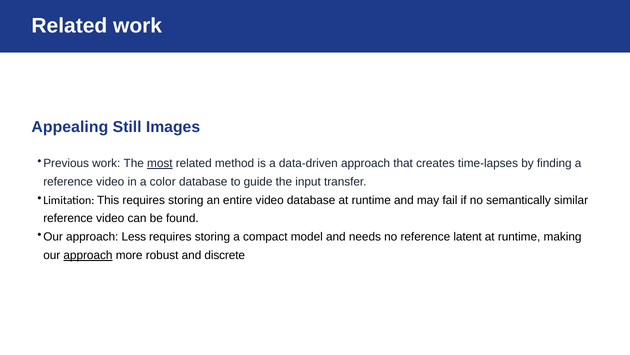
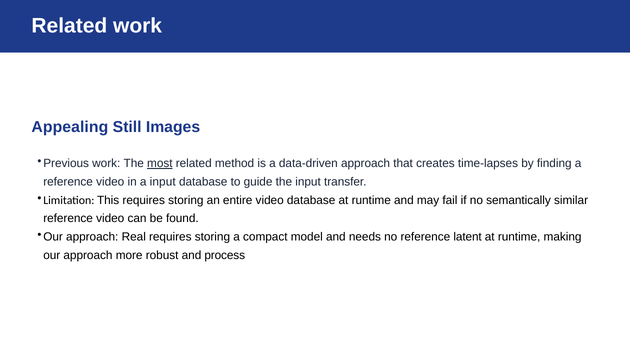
a color: color -> input
Less: Less -> Real
approach at (88, 255) underline: present -> none
discrete: discrete -> process
